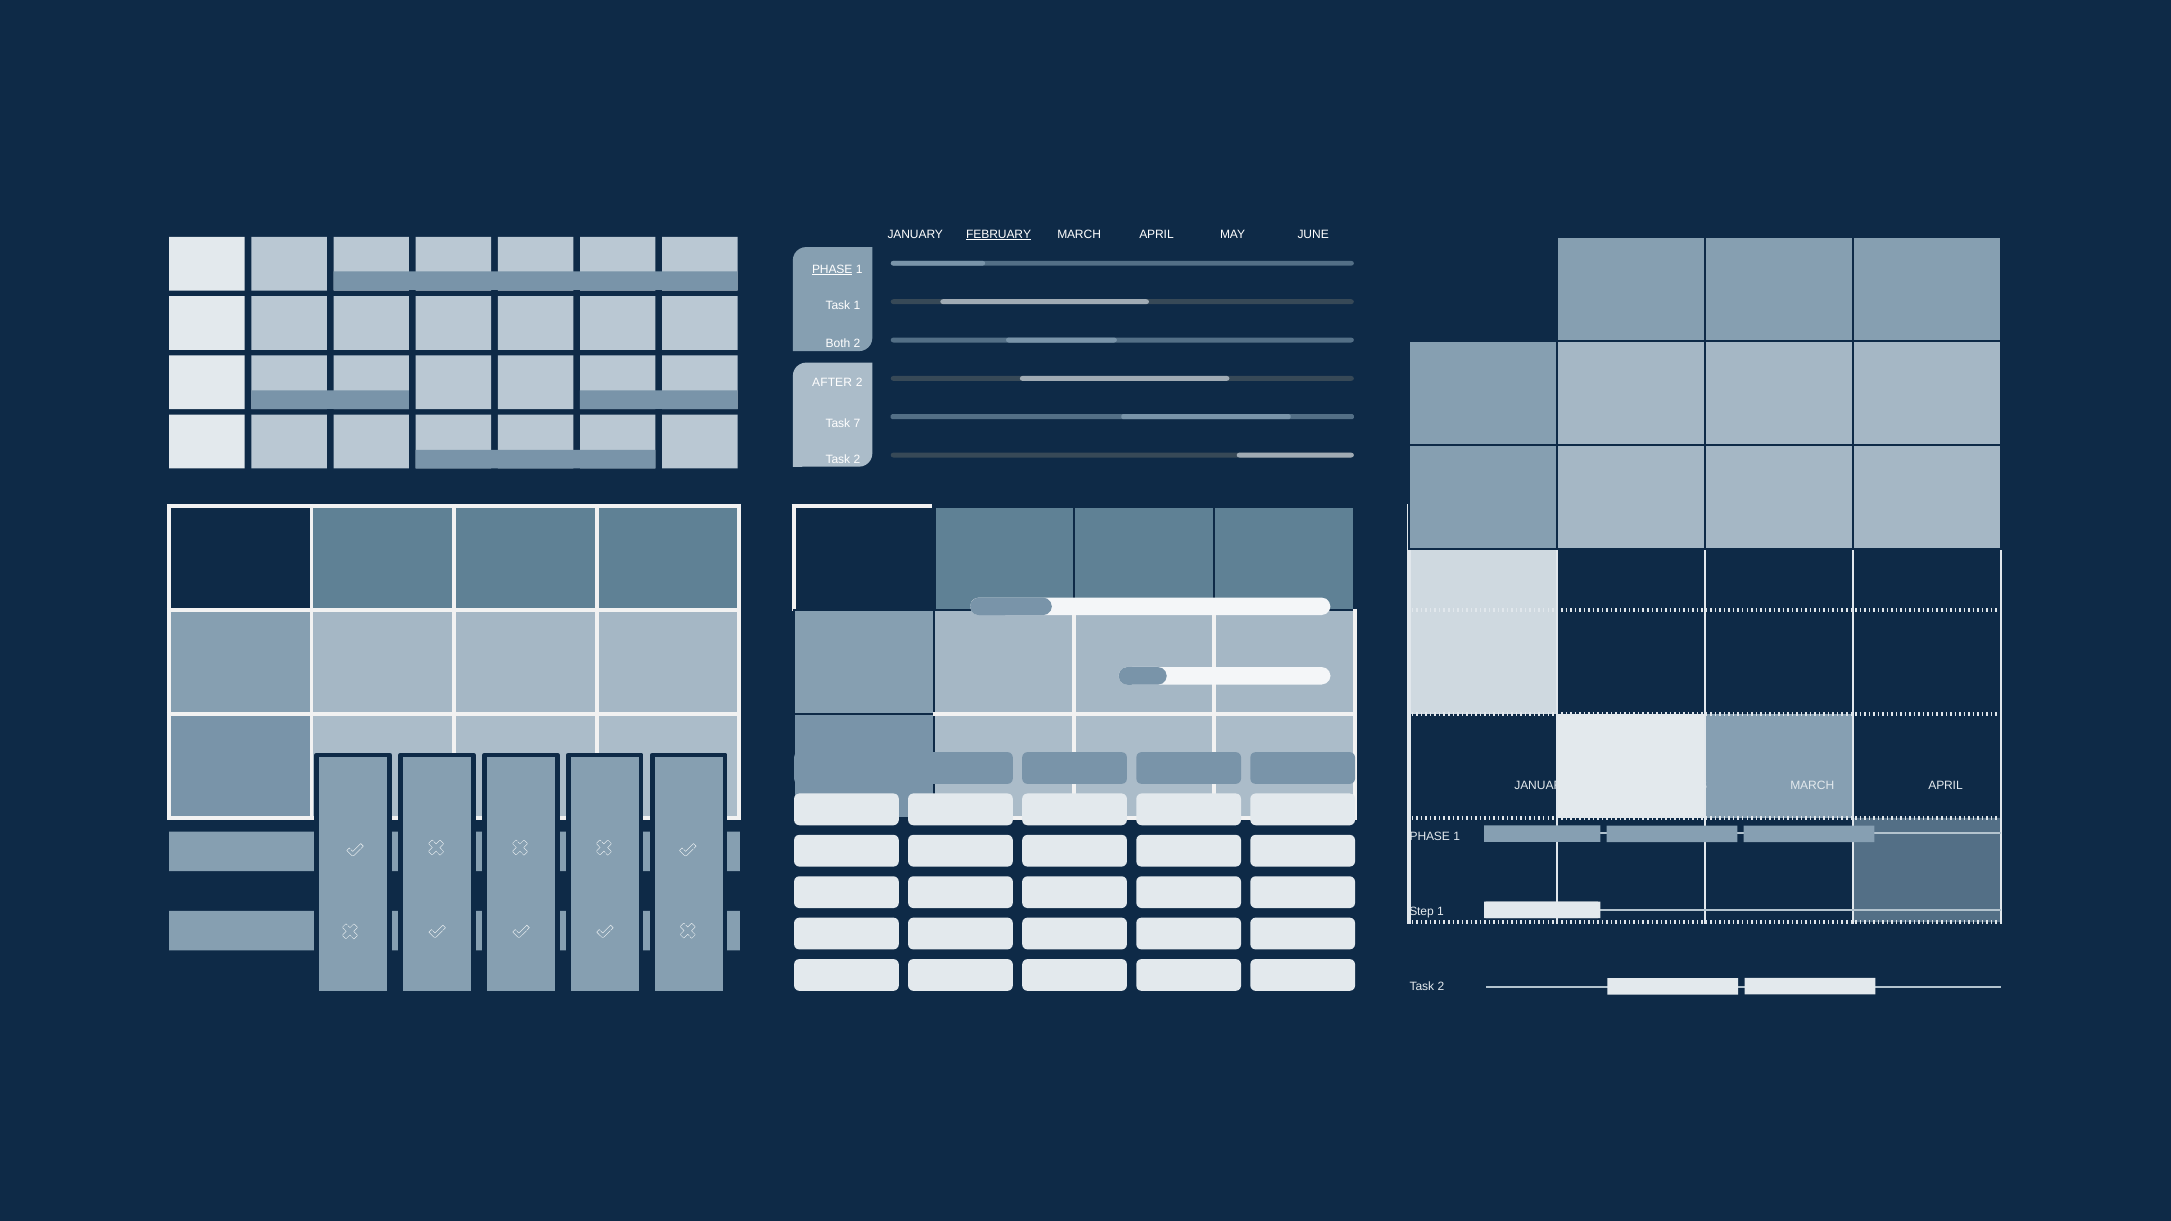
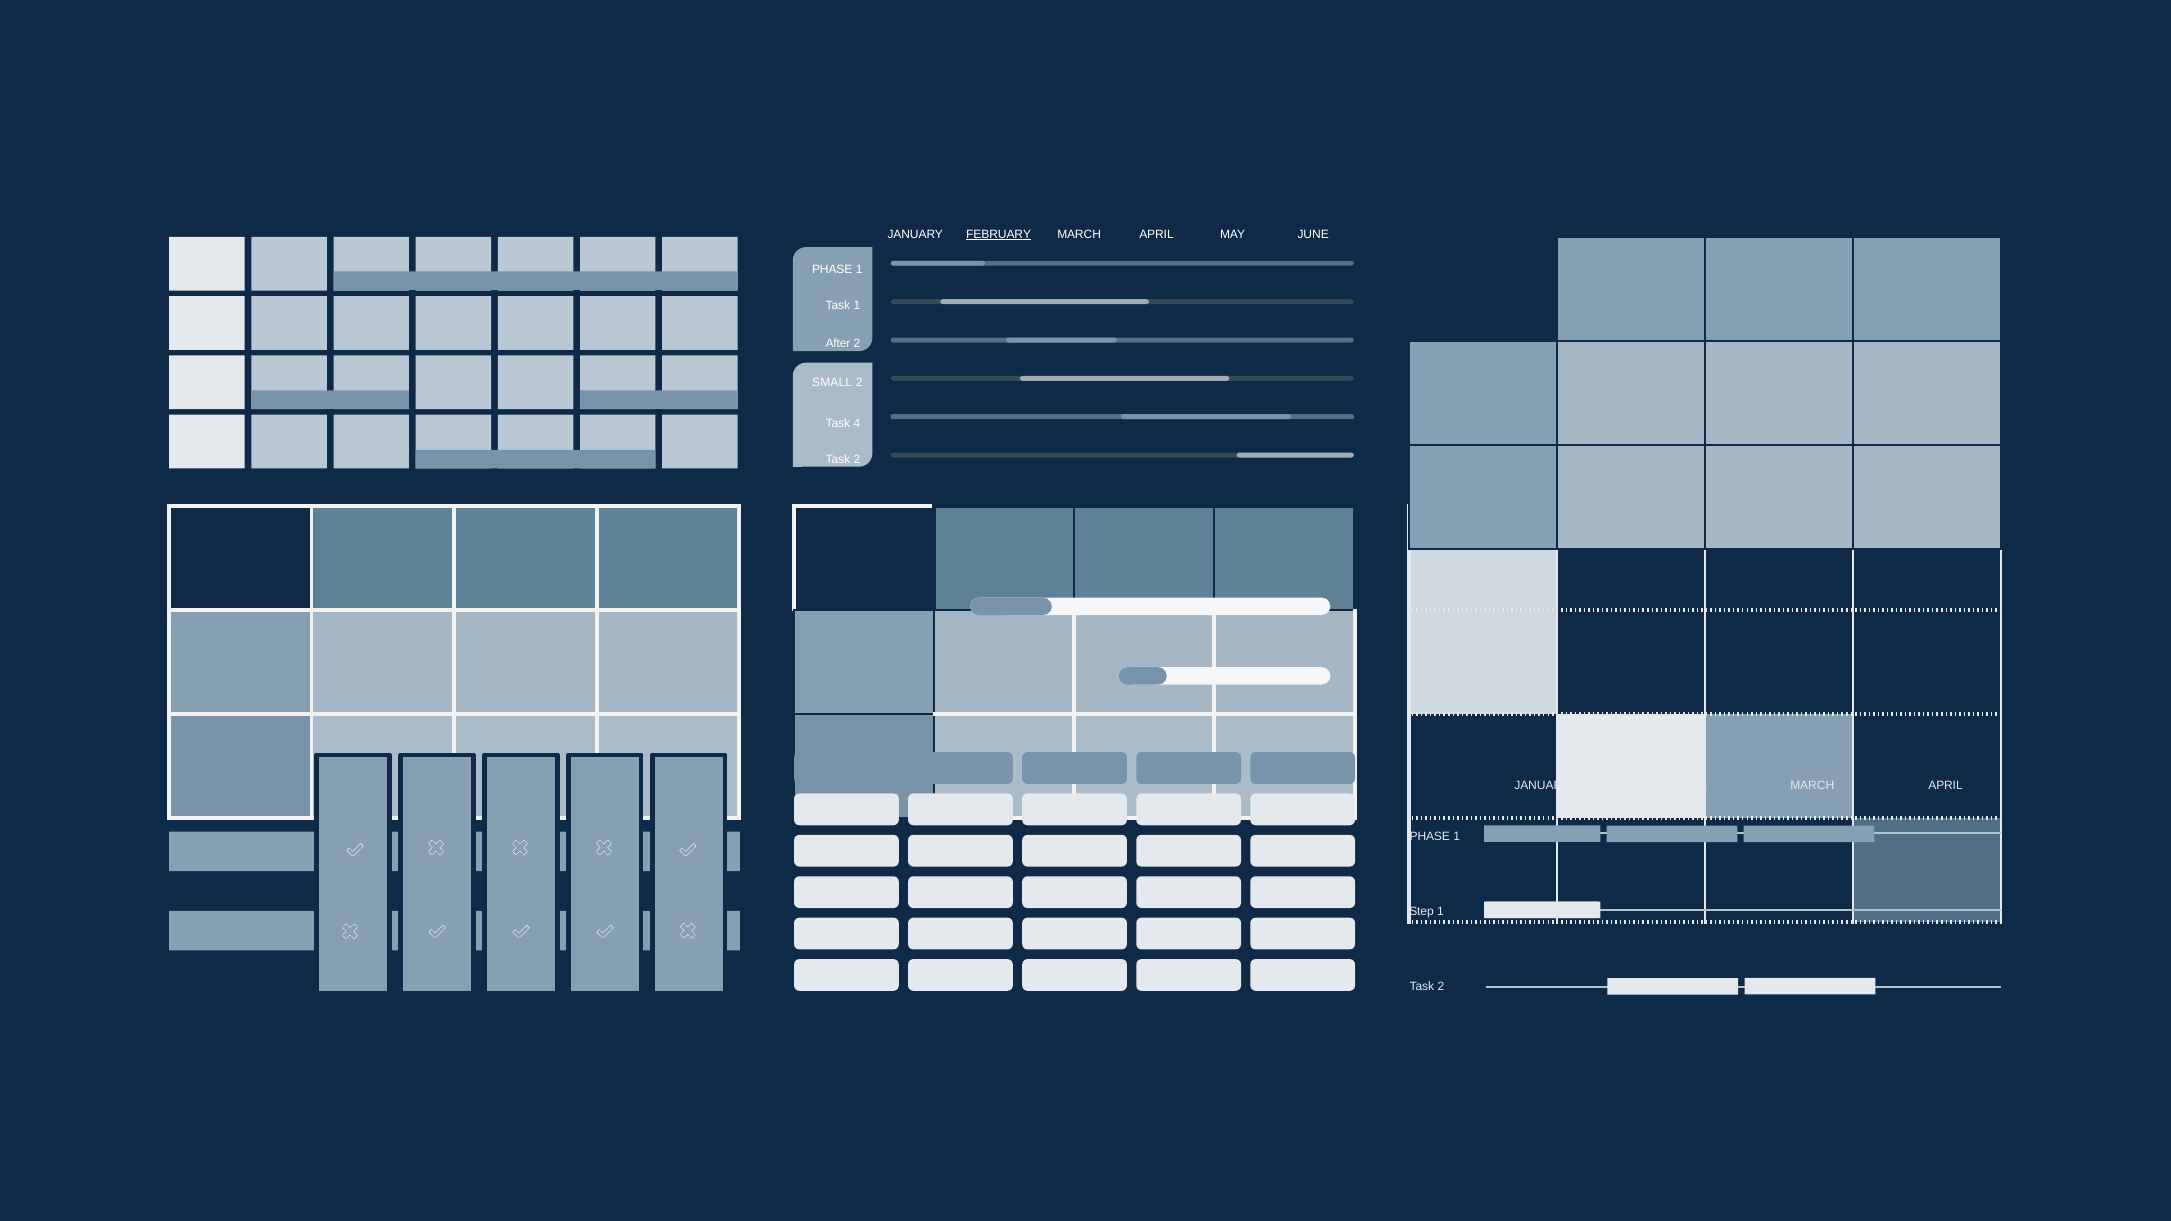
PHASE at (832, 269) underline: present -> none
Both: Both -> After
AFTER: AFTER -> SMALL
7: 7 -> 4
